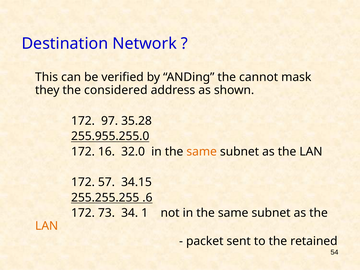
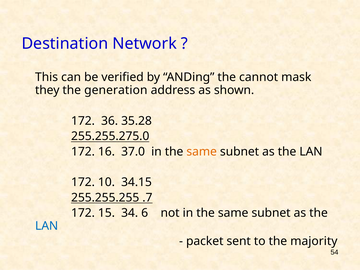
considered: considered -> generation
97: 97 -> 36
255.955.255.0: 255.955.255.0 -> 255.255.275.0
32.0: 32.0 -> 37.0
57: 57 -> 10
.6: .6 -> .7
73: 73 -> 15
1: 1 -> 6
LAN at (47, 226) colour: orange -> blue
retained: retained -> majority
